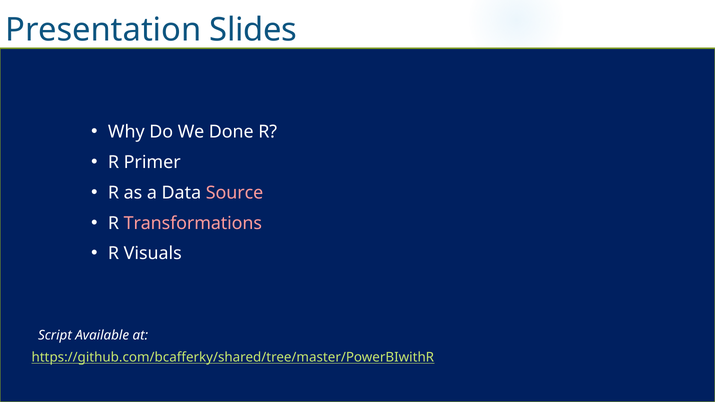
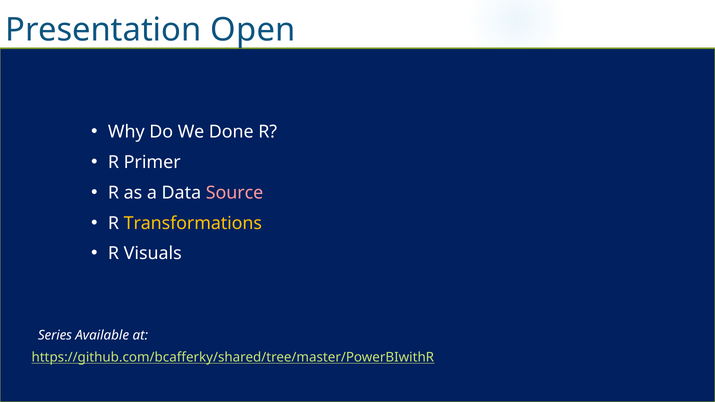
Slides: Slides -> Open
Transformations colour: pink -> yellow
Script: Script -> Series
